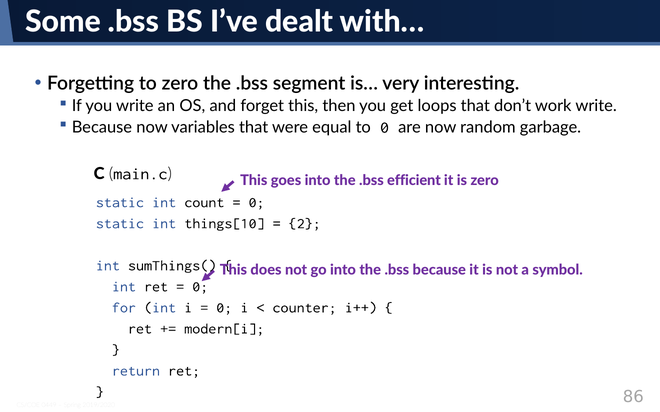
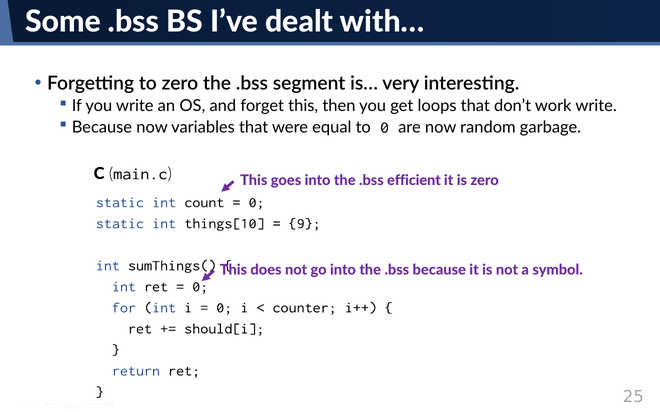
2: 2 -> 9
modern[i: modern[i -> should[i
86: 86 -> 25
